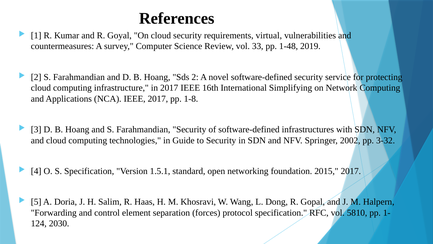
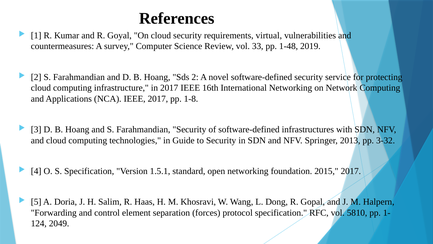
International Simplifying: Simplifying -> Networking
2002: 2002 -> 2013
2030: 2030 -> 2049
